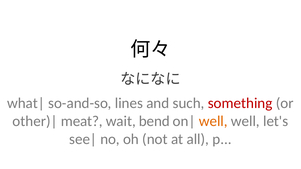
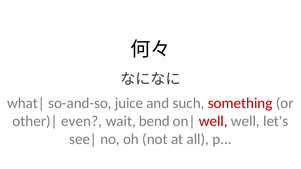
lines: lines -> juice
meat: meat -> even
well at (213, 121) colour: orange -> red
